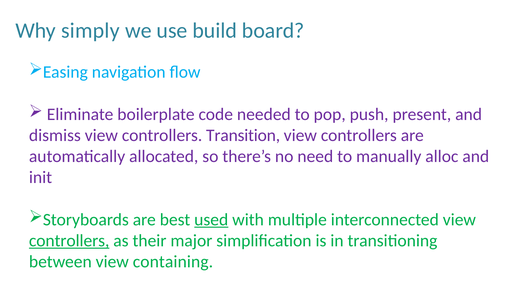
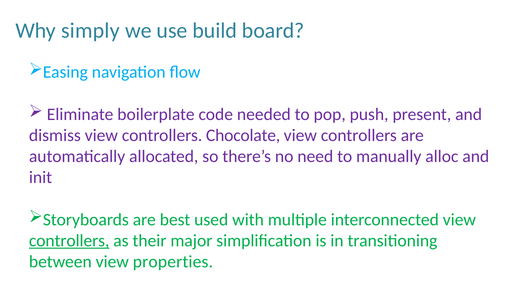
Transition: Transition -> Chocolate
used underline: present -> none
containing: containing -> properties
